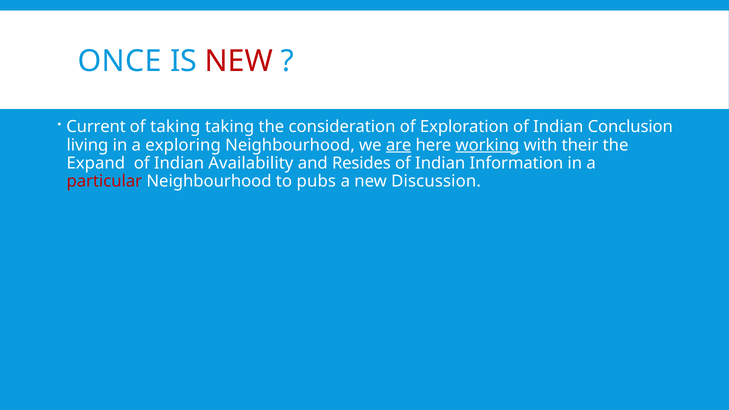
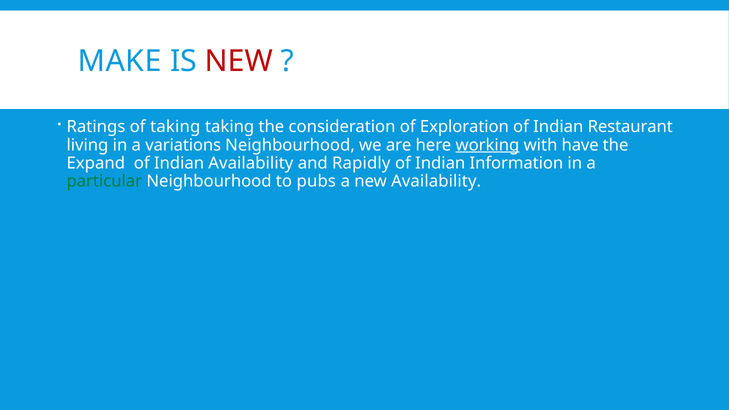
ONCE: ONCE -> MAKE
Current: Current -> Ratings
Conclusion: Conclusion -> Restaurant
exploring: exploring -> variations
are underline: present -> none
their: their -> have
Resides: Resides -> Rapidly
particular colour: red -> green
new Discussion: Discussion -> Availability
